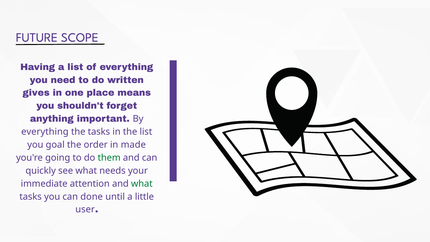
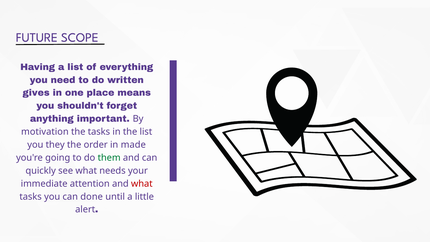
everything at (45, 132): everything -> motivation
goal: goal -> they
what at (142, 184) colour: green -> red
user: user -> alert
